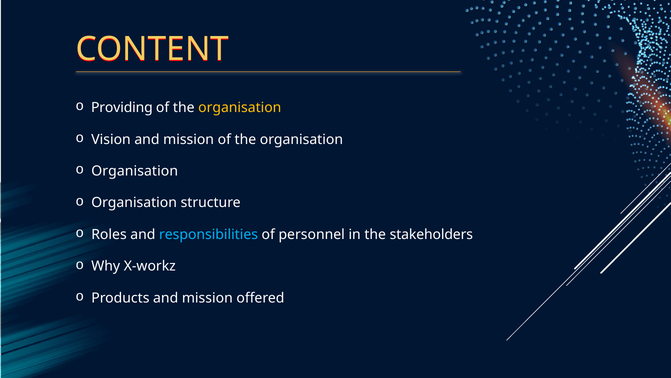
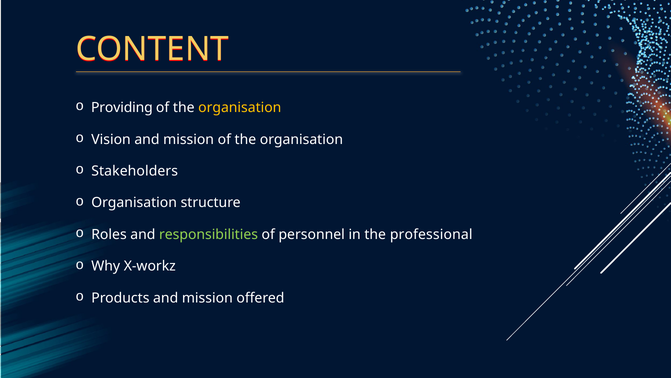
Organisation at (135, 171): Organisation -> Stakeholders
responsibilities colour: light blue -> light green
stakeholders: stakeholders -> professional
